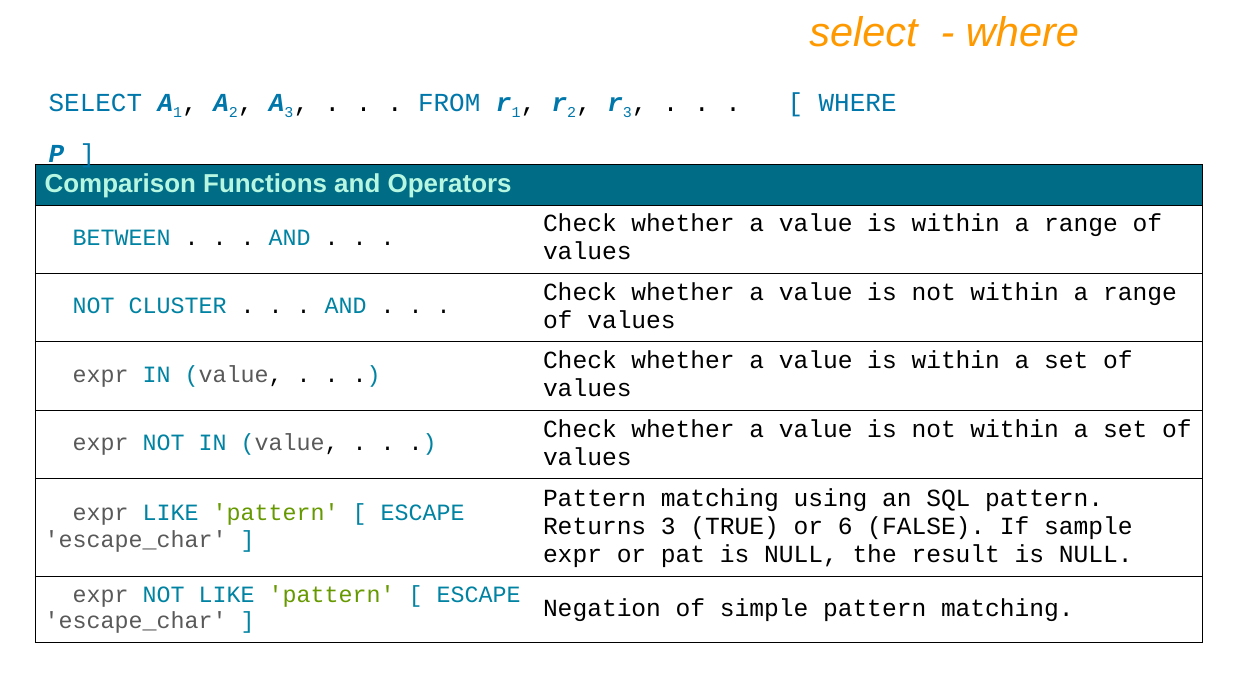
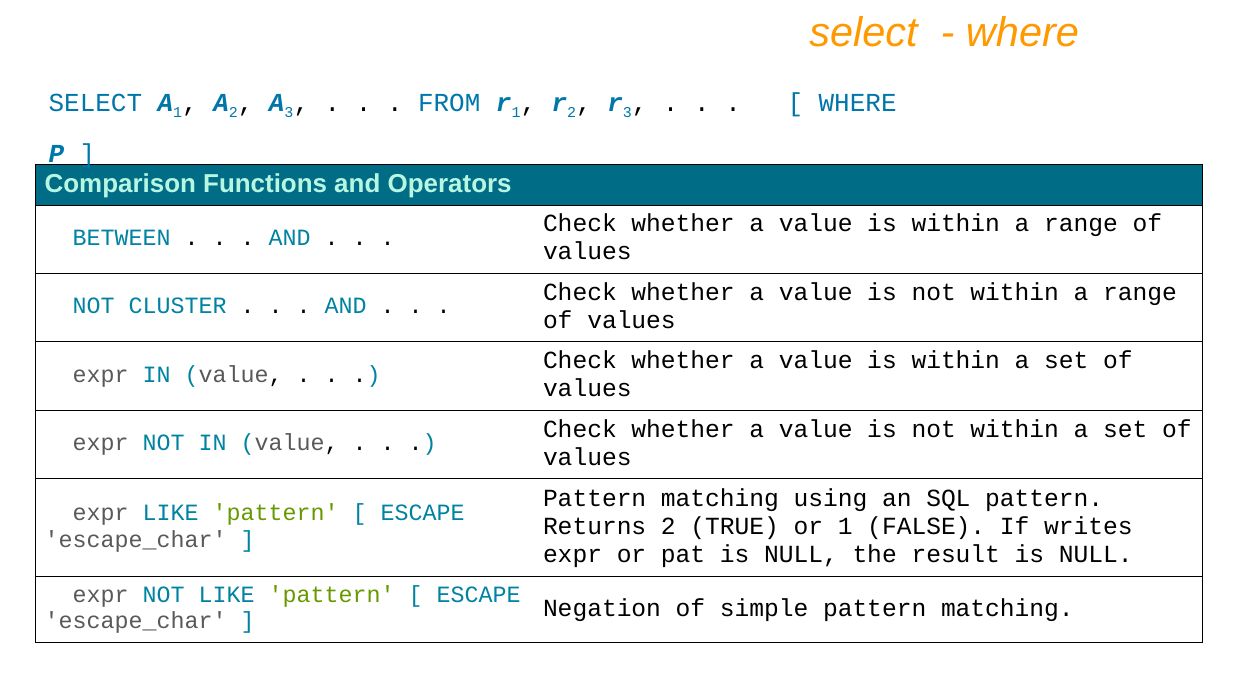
Returns 3: 3 -> 2
or 6: 6 -> 1
sample: sample -> writes
